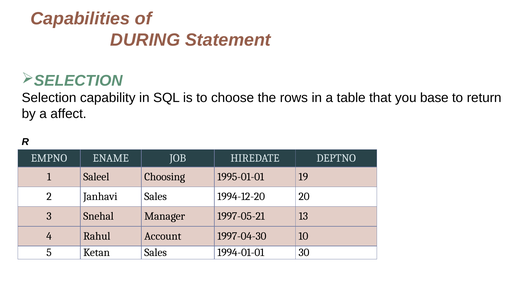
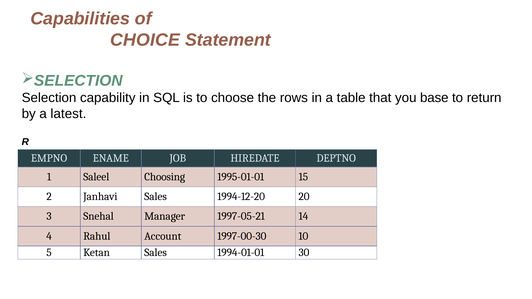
DURING: DURING -> CHOICE
affect: affect -> latest
19: 19 -> 15
13: 13 -> 14
1997-04-30: 1997-04-30 -> 1997-00-30
